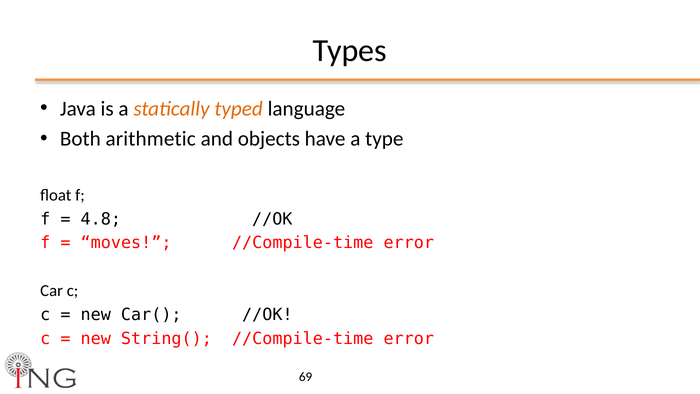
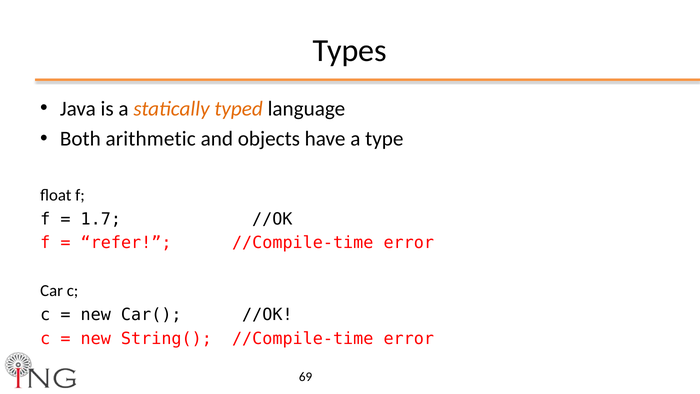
4.8: 4.8 -> 1.7
moves: moves -> refer
